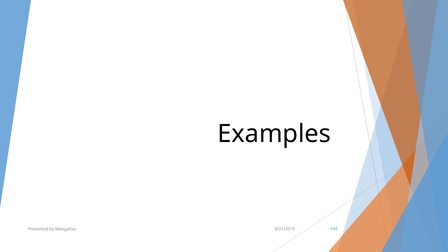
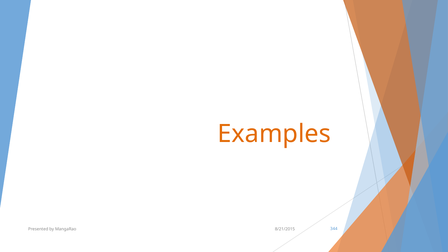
Examples colour: black -> orange
